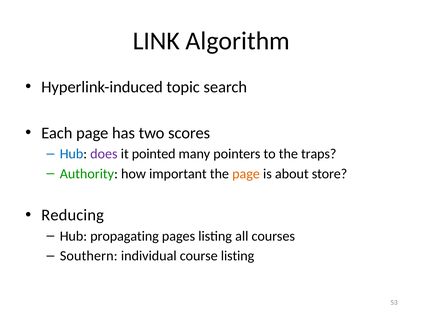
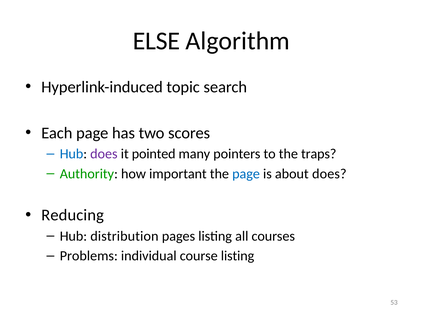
LINK: LINK -> ELSE
page at (246, 174) colour: orange -> blue
about store: store -> does
propagating: propagating -> distribution
Southern: Southern -> Problems
